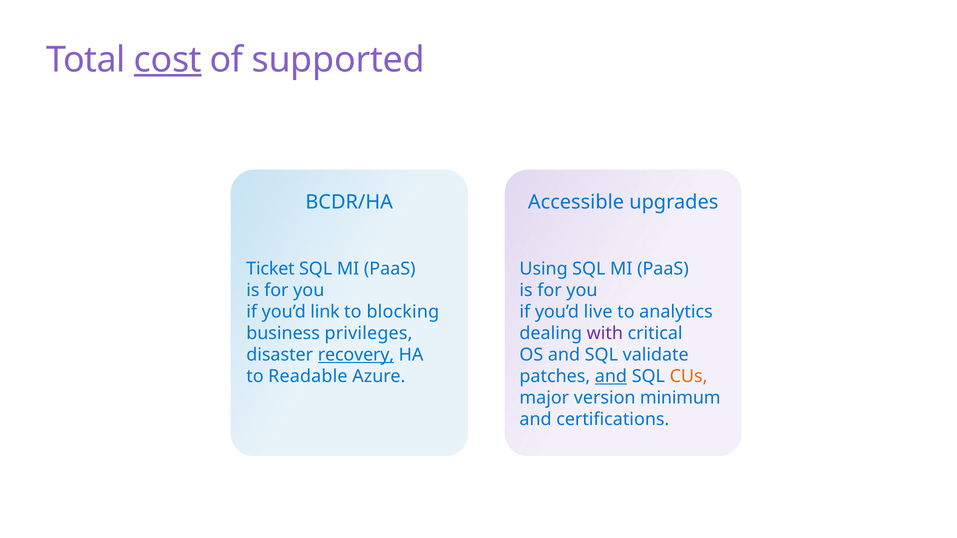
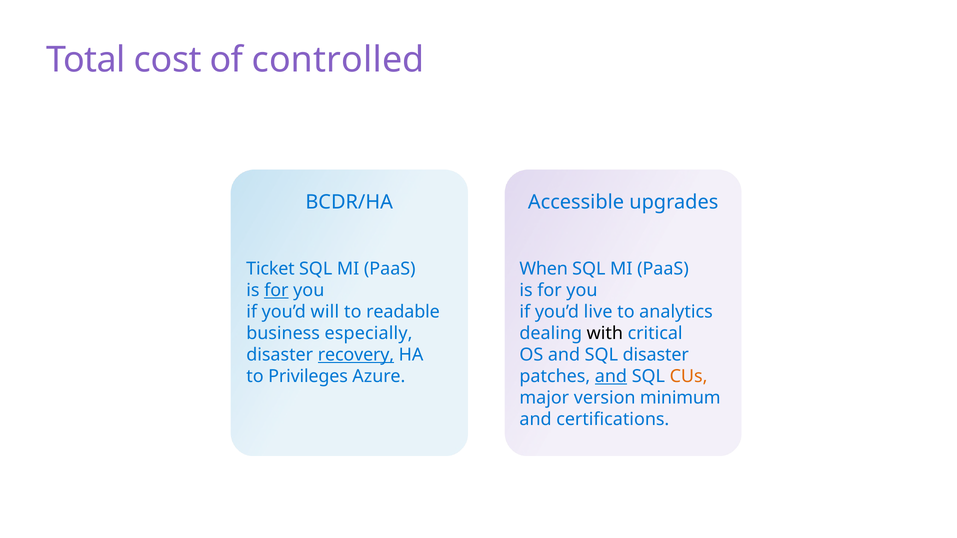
cost underline: present -> none
supported: supported -> controlled
Using: Using -> When
for at (276, 290) underline: none -> present
link: link -> will
blocking: blocking -> readable
privileges: privileges -> especially
with colour: purple -> black
SQL validate: validate -> disaster
Readable: Readable -> Privileges
